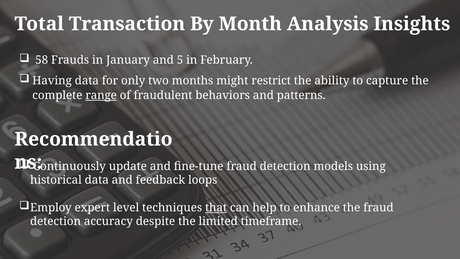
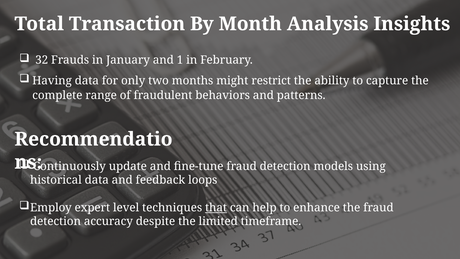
58: 58 -> 32
5: 5 -> 1
range underline: present -> none
